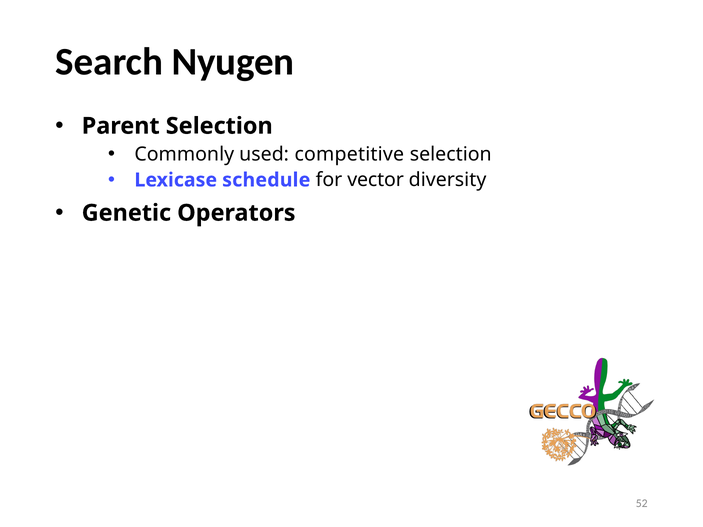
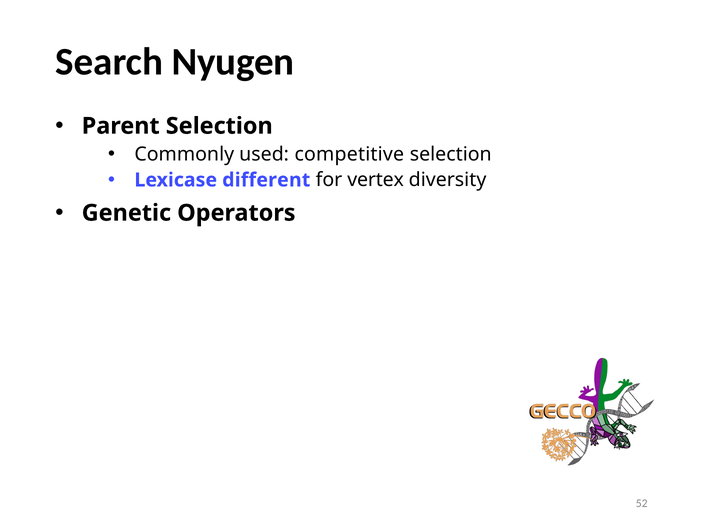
schedule: schedule -> different
vector: vector -> vertex
